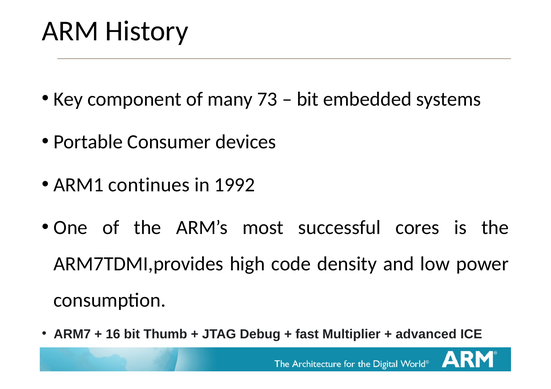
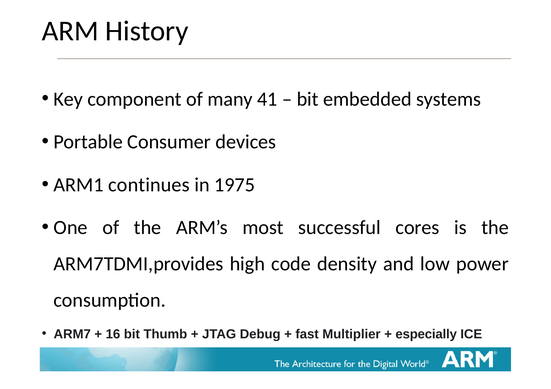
73: 73 -> 41
1992: 1992 -> 1975
advanced: advanced -> especially
